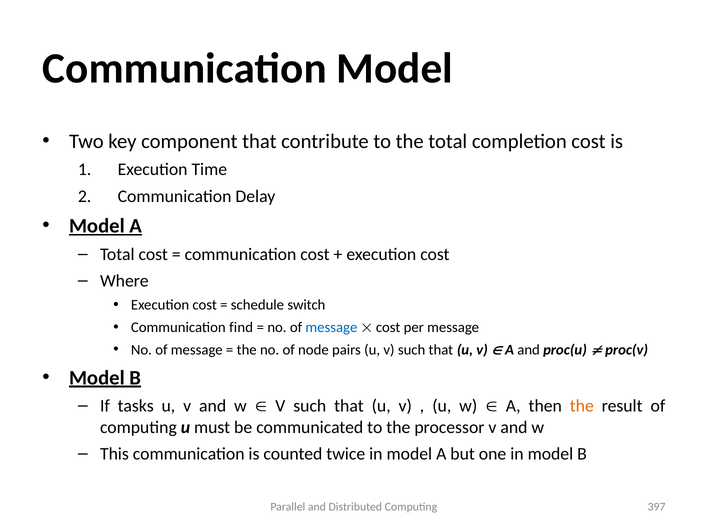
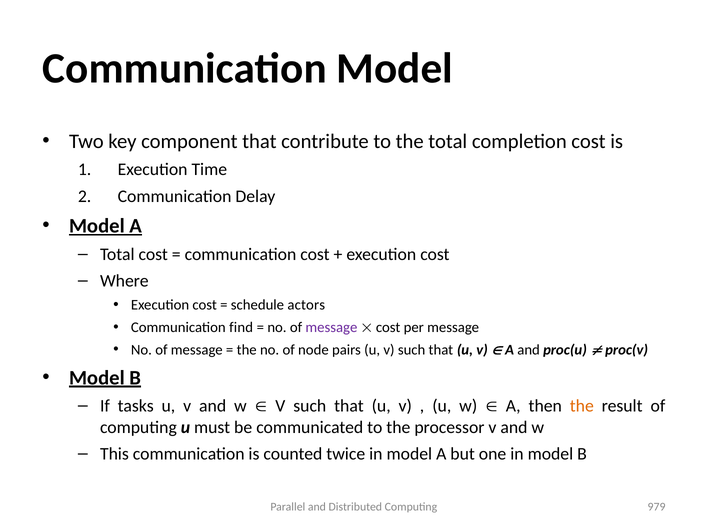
switch: switch -> actors
message at (331, 327) colour: blue -> purple
397: 397 -> 979
